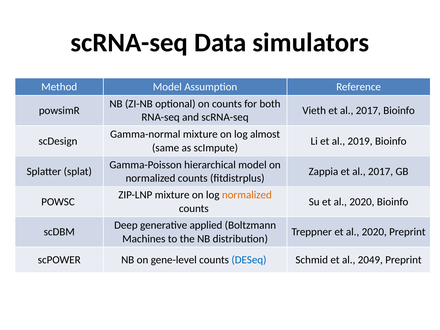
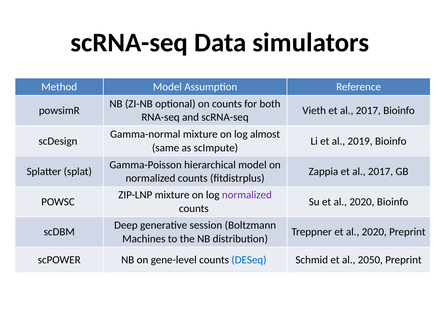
normalized at (247, 195) colour: orange -> purple
applied: applied -> session
2049: 2049 -> 2050
